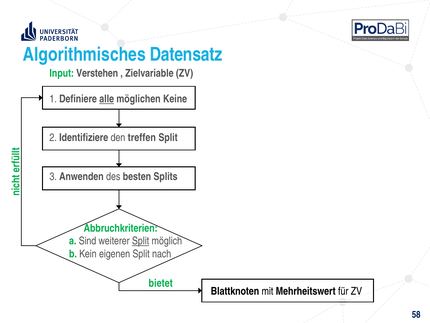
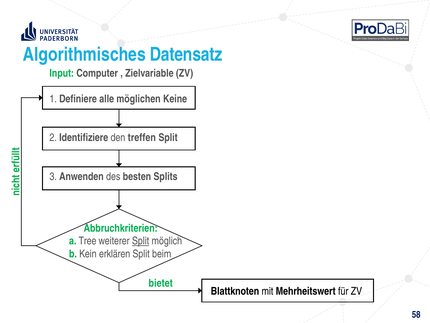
Verstehen: Verstehen -> Computer
alle underline: present -> none
Sind: Sind -> Tree
eigenen: eigenen -> erklären
nach: nach -> beim
